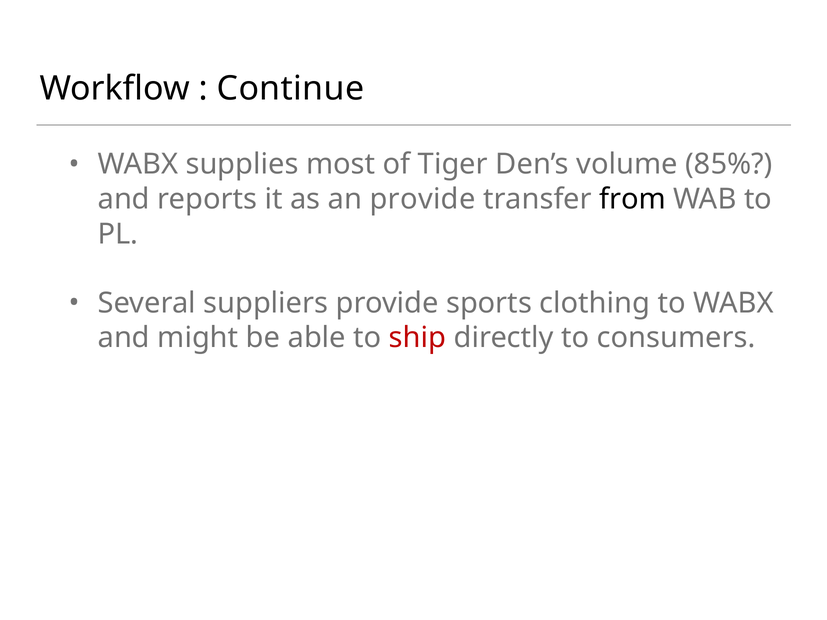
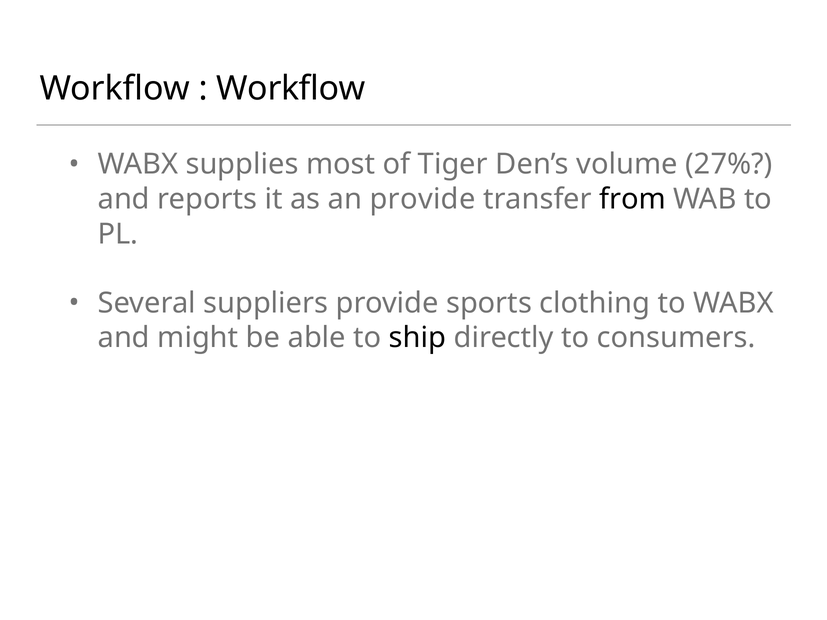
Continue at (291, 89): Continue -> Workflow
85%: 85% -> 27%
ship colour: red -> black
